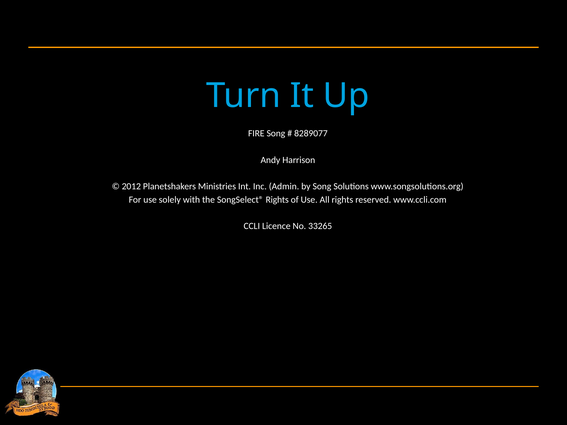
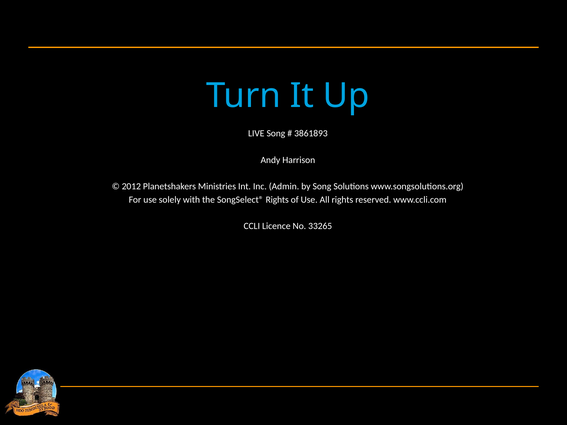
FIRE: FIRE -> LIVE
8289077: 8289077 -> 3861893
